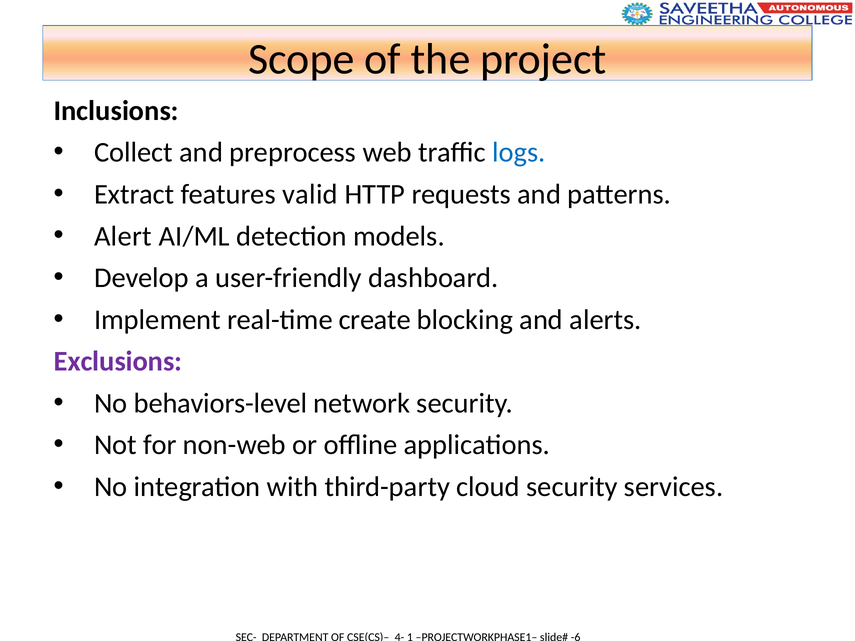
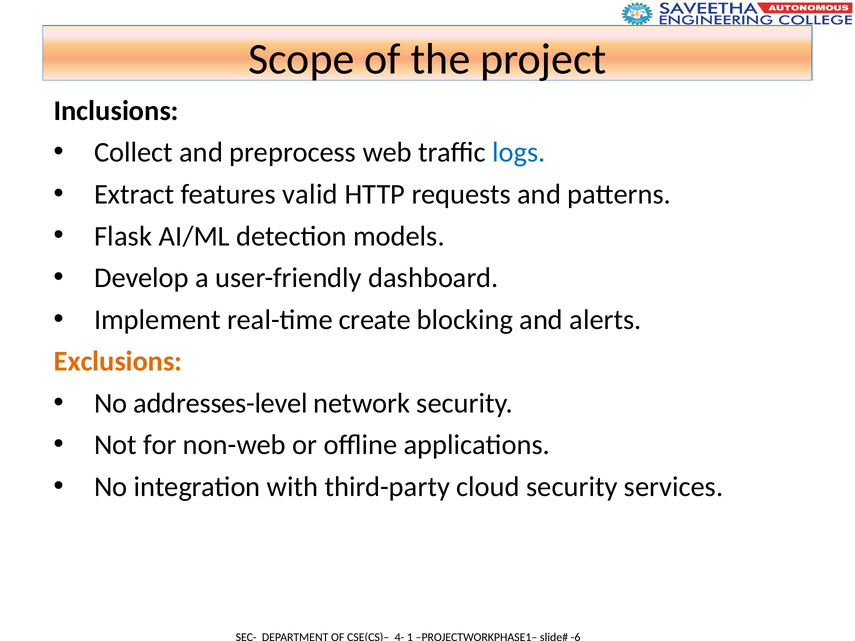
Alert: Alert -> Flask
Exclusions colour: purple -> orange
behaviors-level: behaviors-level -> addresses-level
